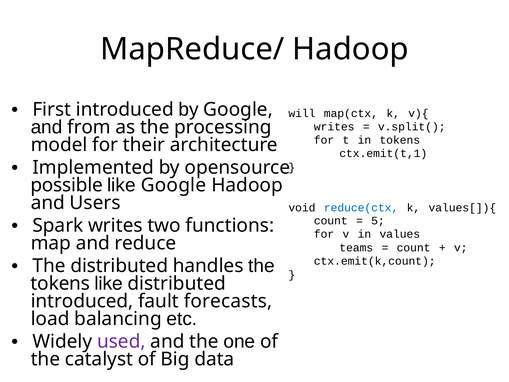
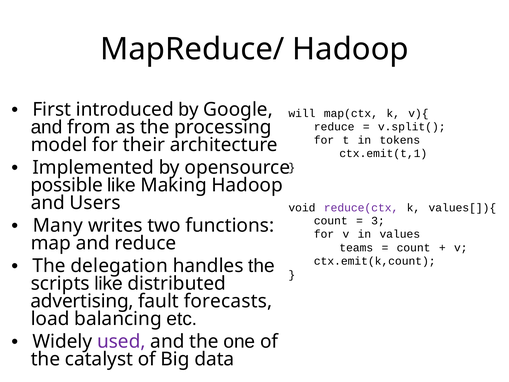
writes at (334, 127): writes -> reduce
like Google: Google -> Making
reduce(ctx colour: blue -> purple
5: 5 -> 3
Spark: Spark -> Many
The distributed: distributed -> delegation
tokens at (60, 283): tokens -> scripts
introduced at (82, 301): introduced -> advertising
